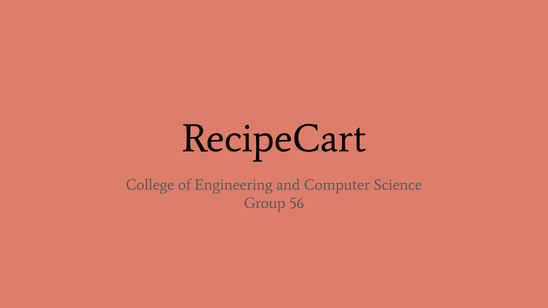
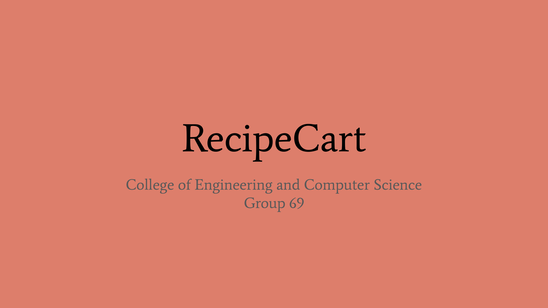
56: 56 -> 69
